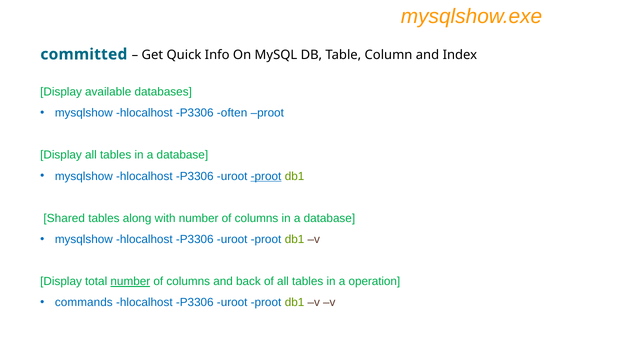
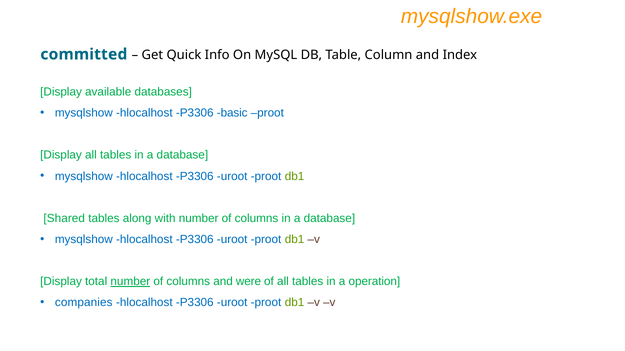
often: often -> basic
proot at (266, 176) underline: present -> none
back: back -> were
commands: commands -> companies
